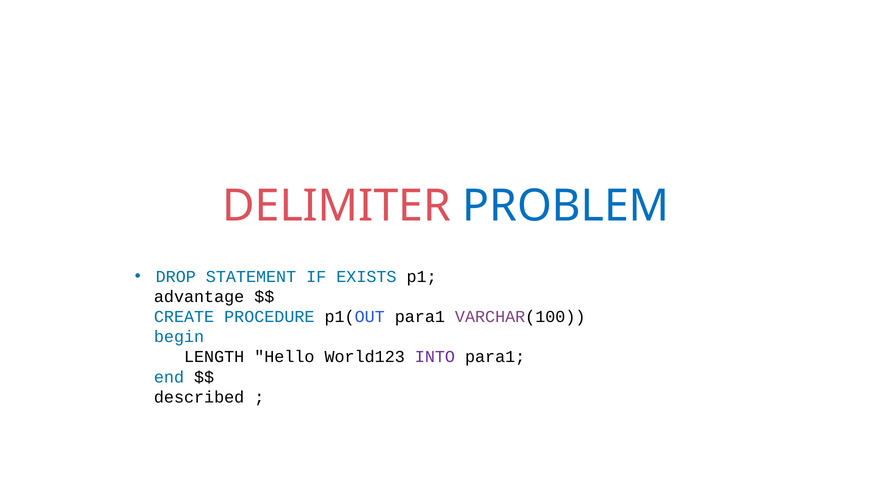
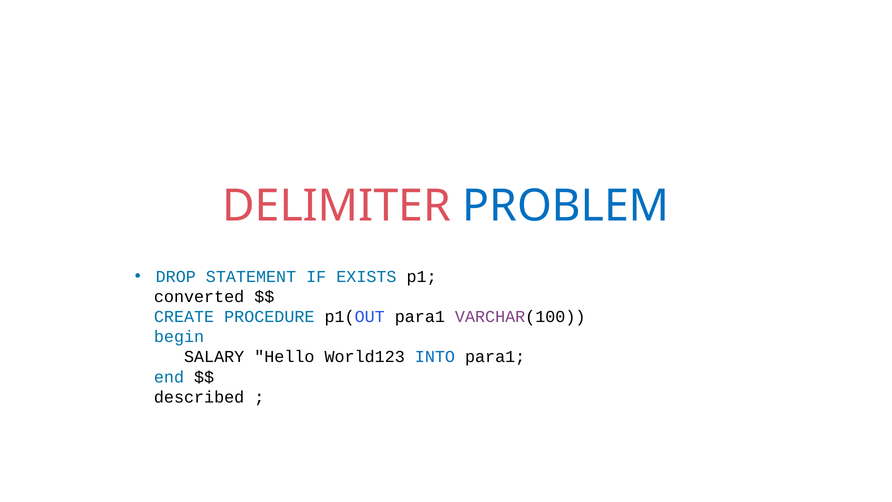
advantage: advantage -> converted
LENGTH: LENGTH -> SALARY
INTO colour: purple -> blue
